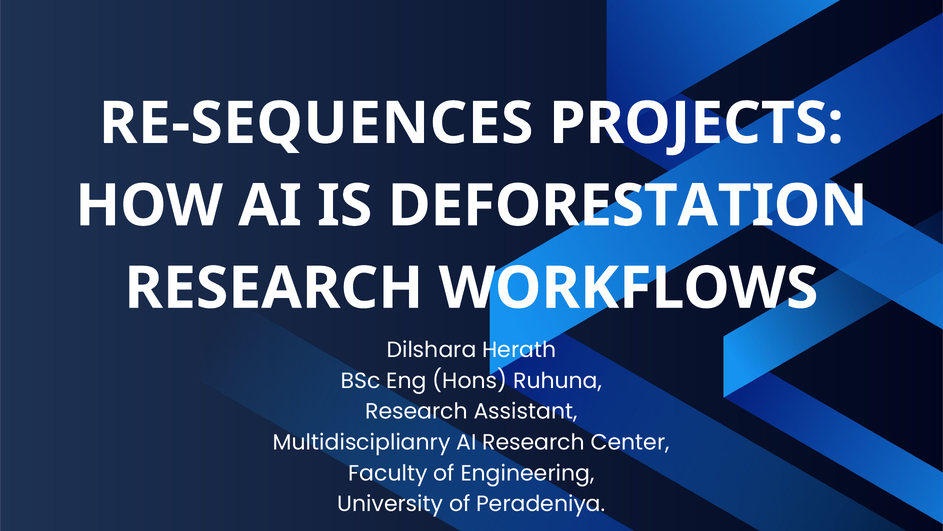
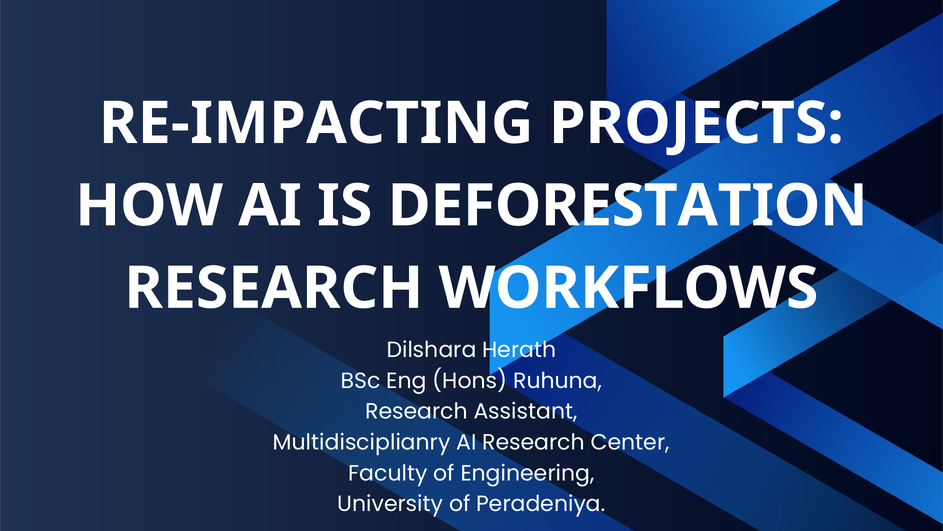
RE-SEQUENCES: RE-SEQUENCES -> RE-IMPACTING
